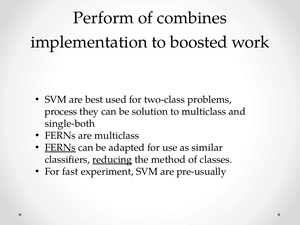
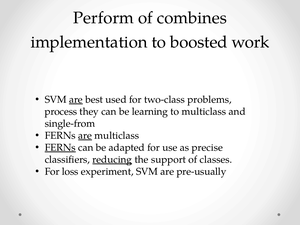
are at (76, 100) underline: none -> present
solution: solution -> learning
single-both: single-both -> single-from
are at (85, 136) underline: none -> present
similar: similar -> precise
method: method -> support
fast: fast -> loss
